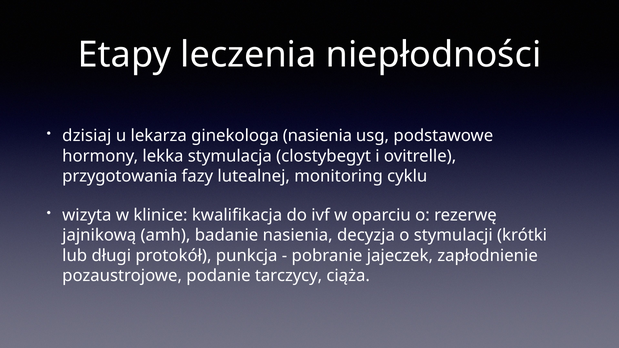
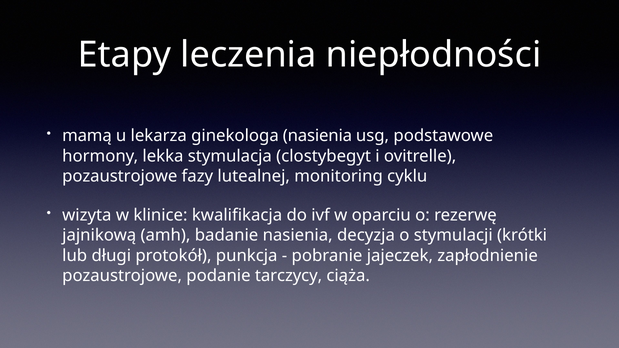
dzisiaj: dzisiaj -> mamą
przygotowania at (120, 176): przygotowania -> pozaustrojowe
